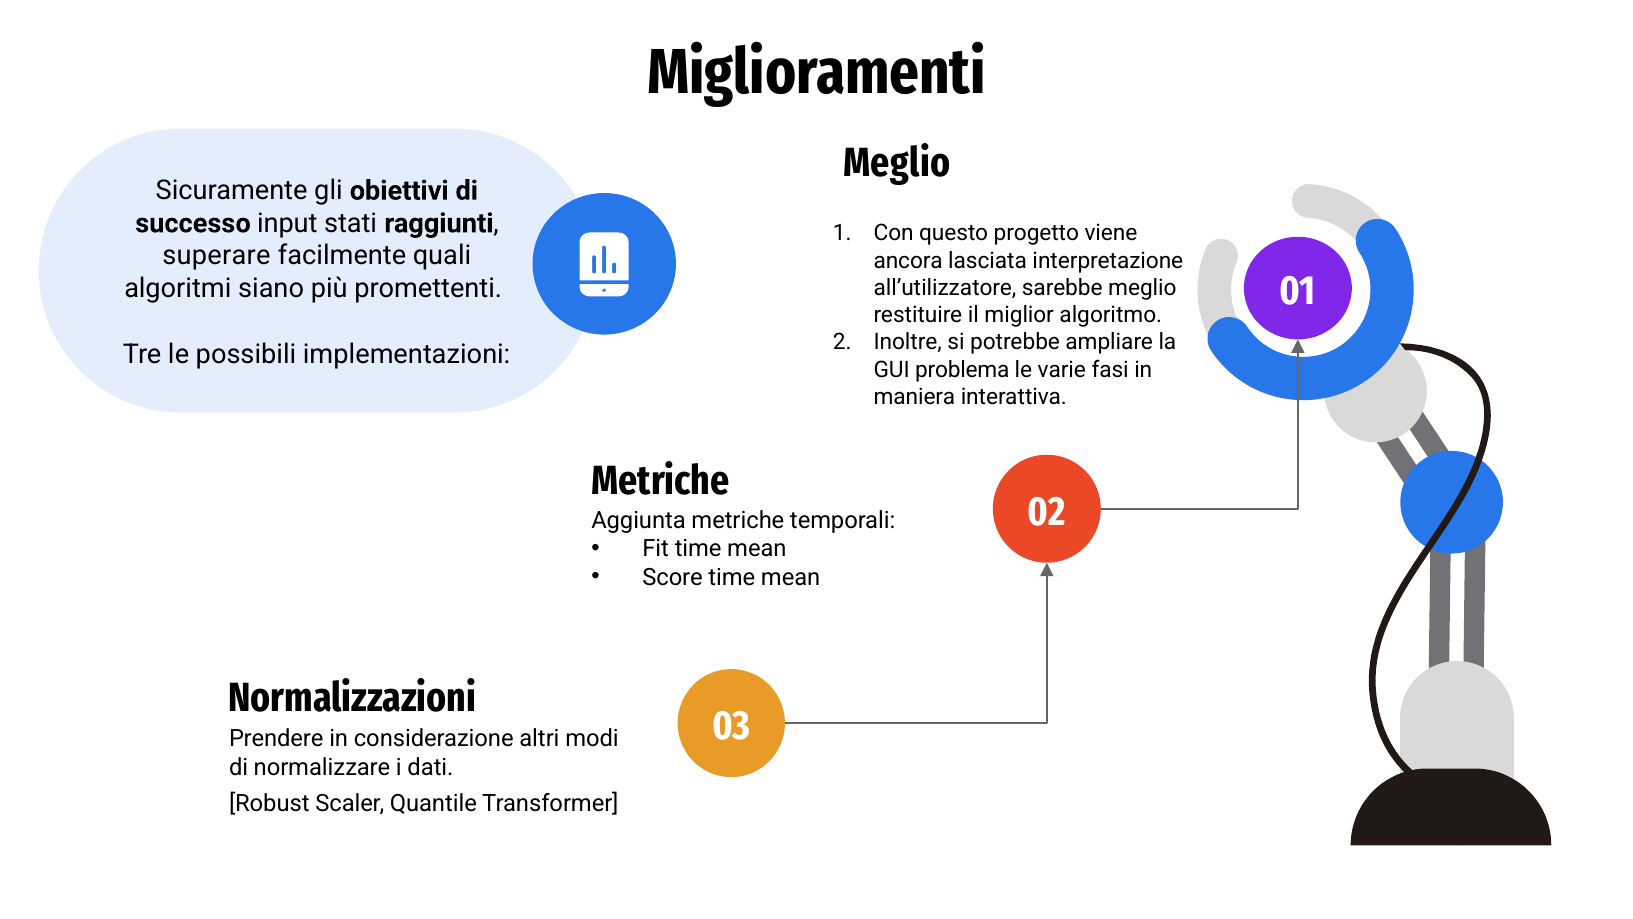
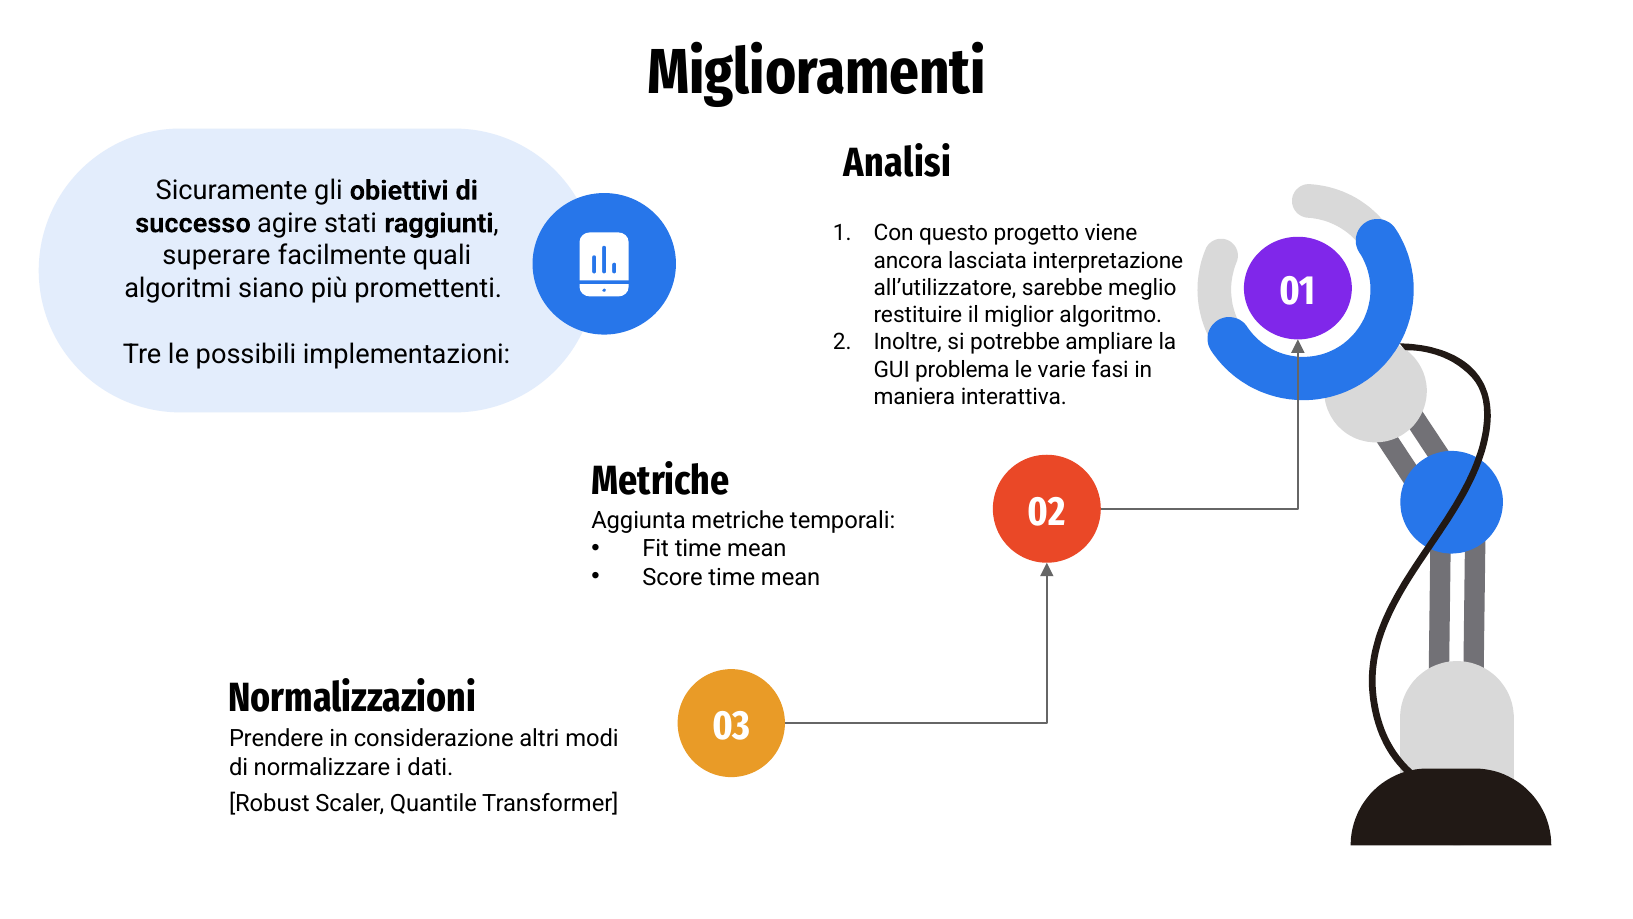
Meglio at (897, 163): Meglio -> Analisi
input: input -> agire
